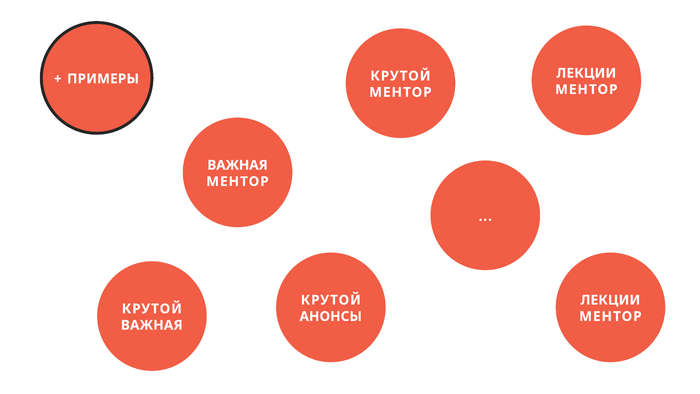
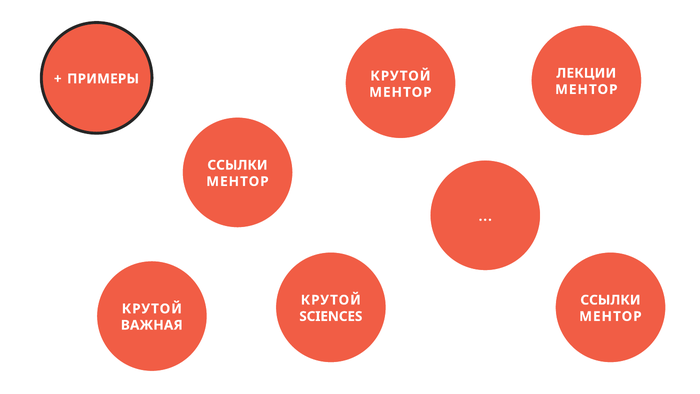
ВАЖНАЯ at (238, 165): ВАЖНАЯ -> ССЫЛКИ
ЛЕКЦИИ at (610, 300): ЛЕКЦИИ -> ССЫЛКИ
АНОНСЫ: АНОНСЫ -> SCIENCES
